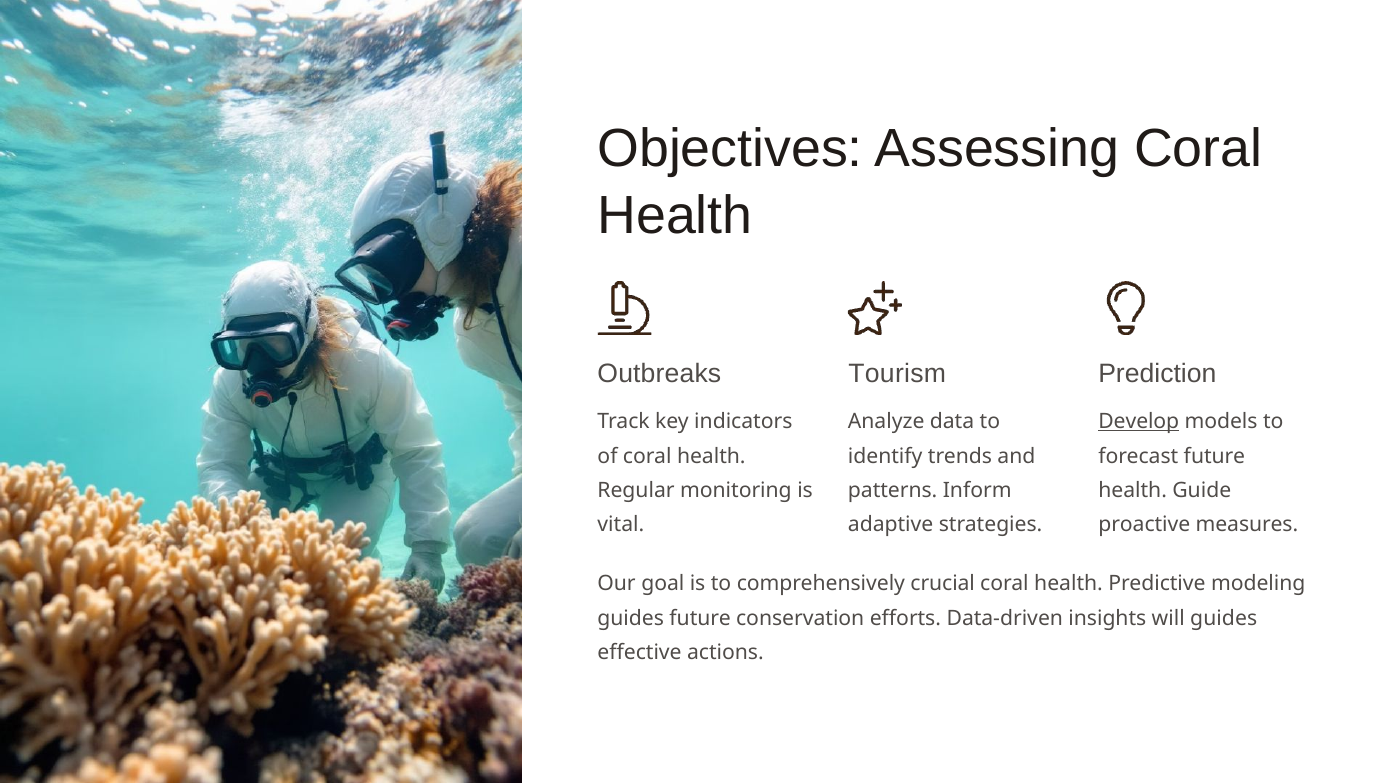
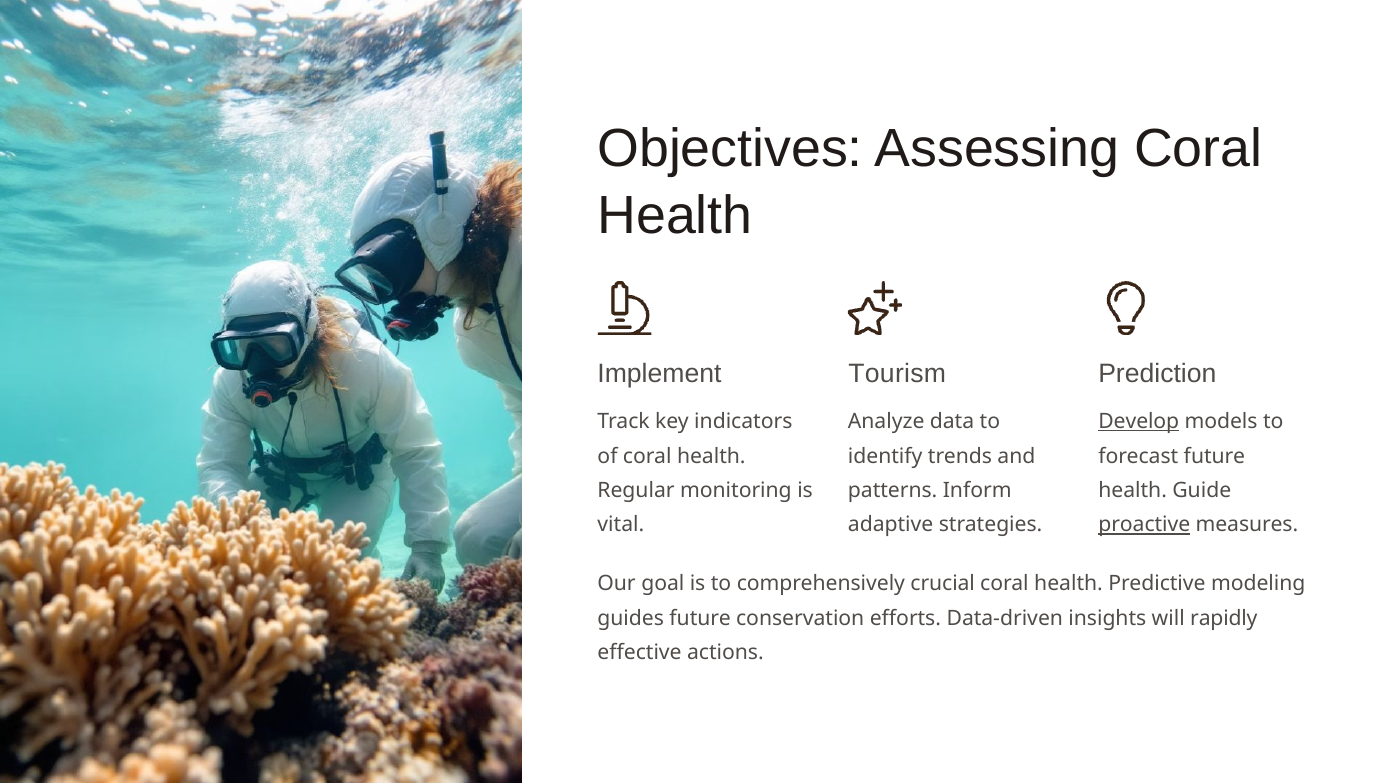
Outbreaks: Outbreaks -> Implement
proactive underline: none -> present
will guides: guides -> rapidly
